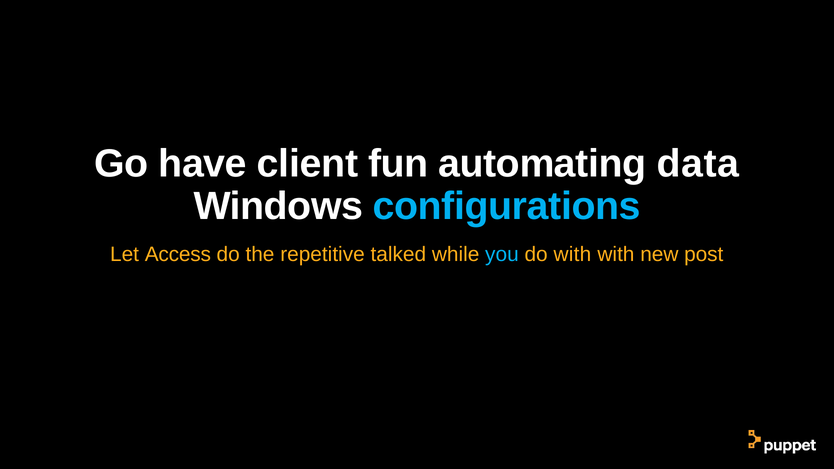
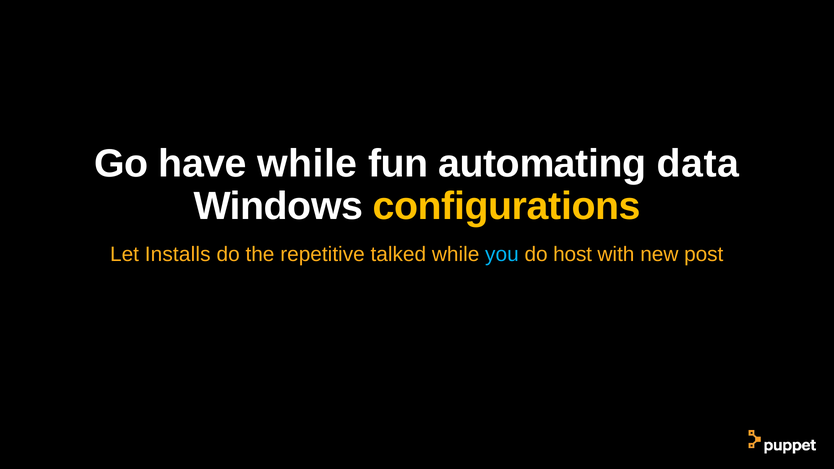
have client: client -> while
configurations colour: light blue -> yellow
Access: Access -> Installs
do with: with -> host
